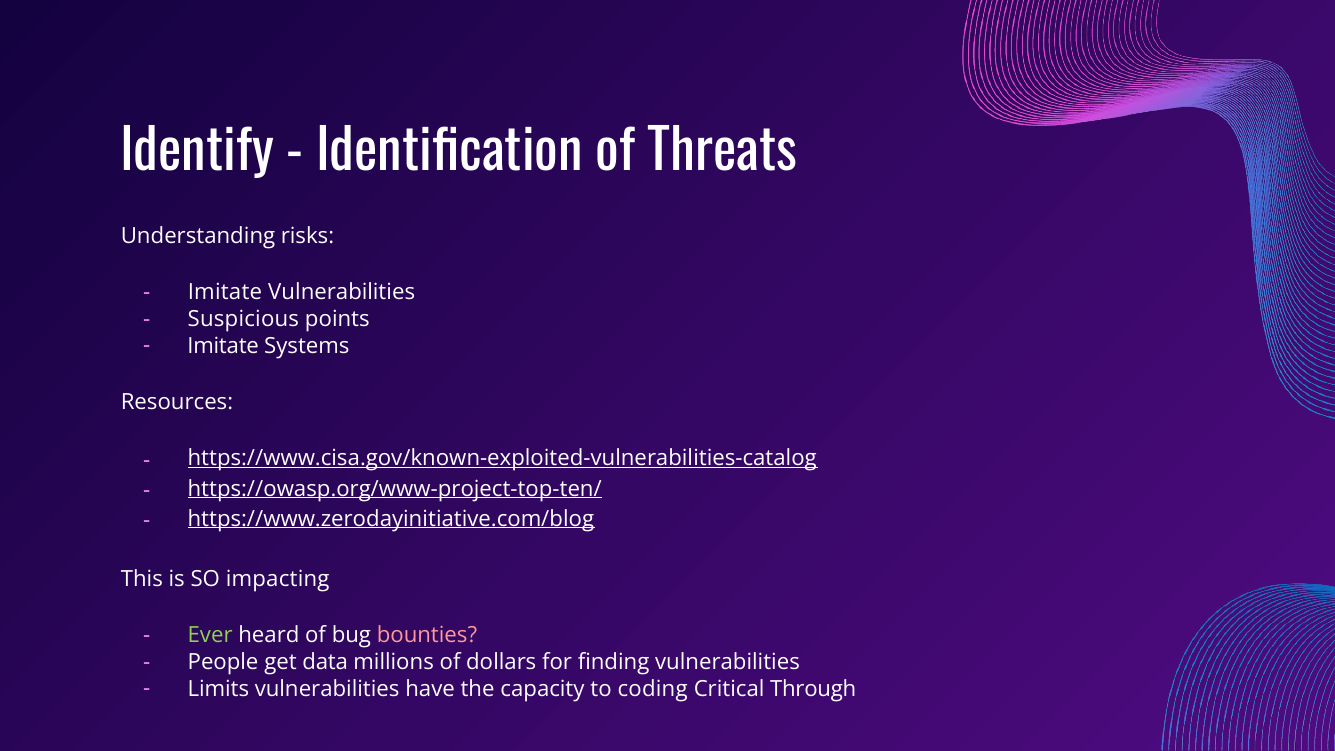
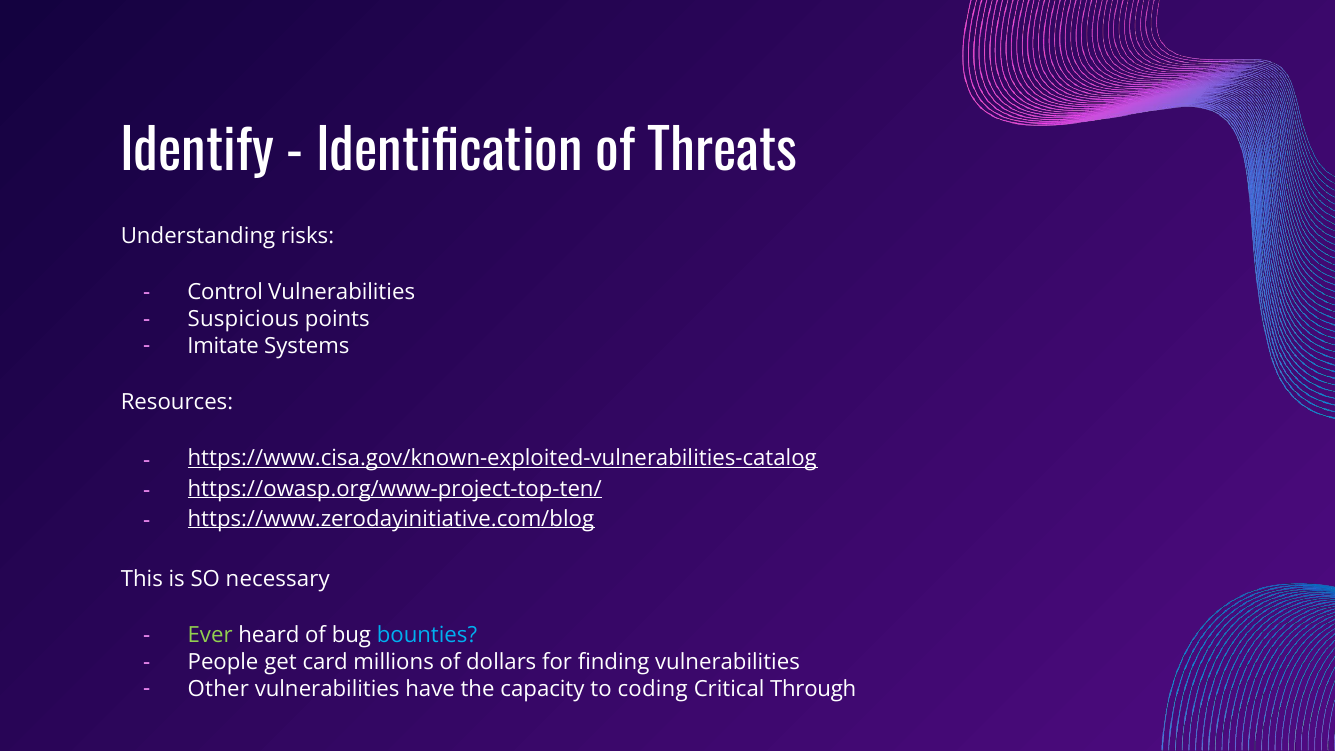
Imitate at (225, 292): Imitate -> Control
impacting: impacting -> necessary
bounties colour: pink -> light blue
data: data -> card
Limits: Limits -> Other
